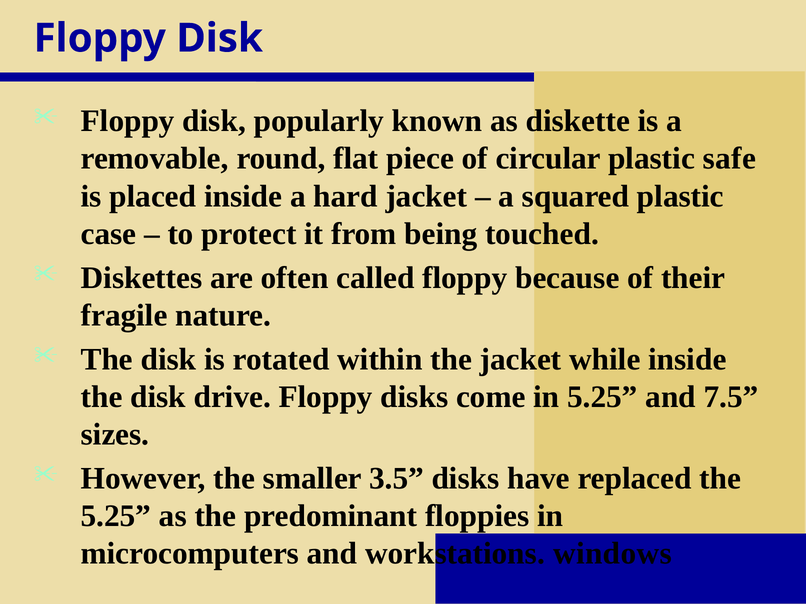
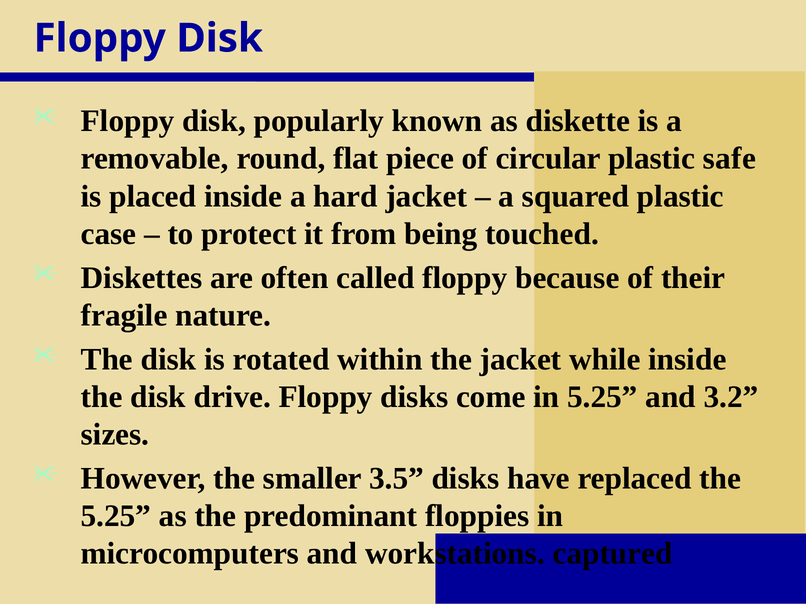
7.5: 7.5 -> 3.2
windows: windows -> captured
